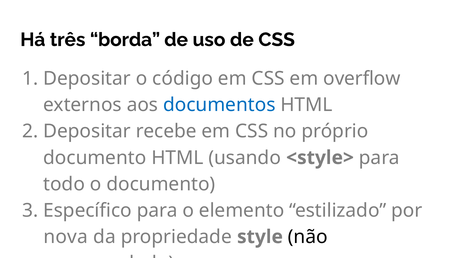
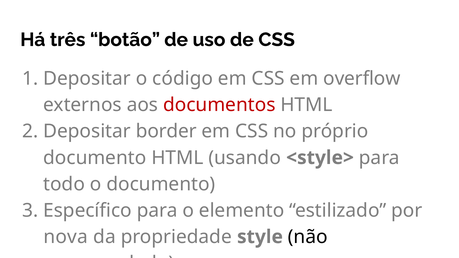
borda: borda -> botão
documentos colour: blue -> red
recebe: recebe -> border
